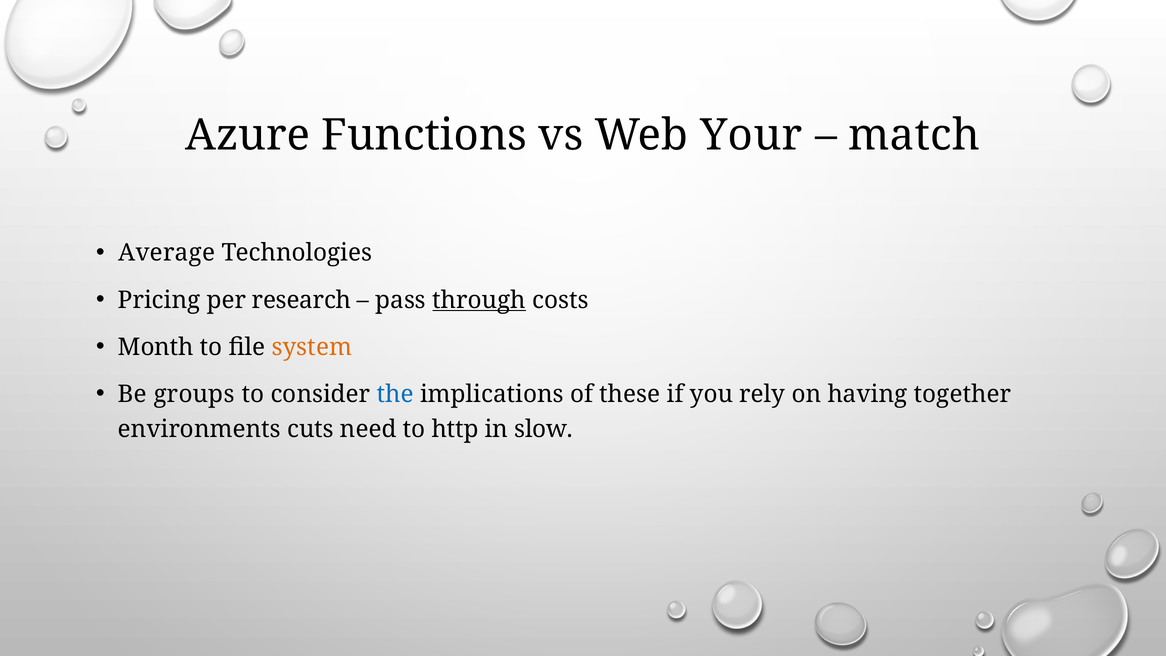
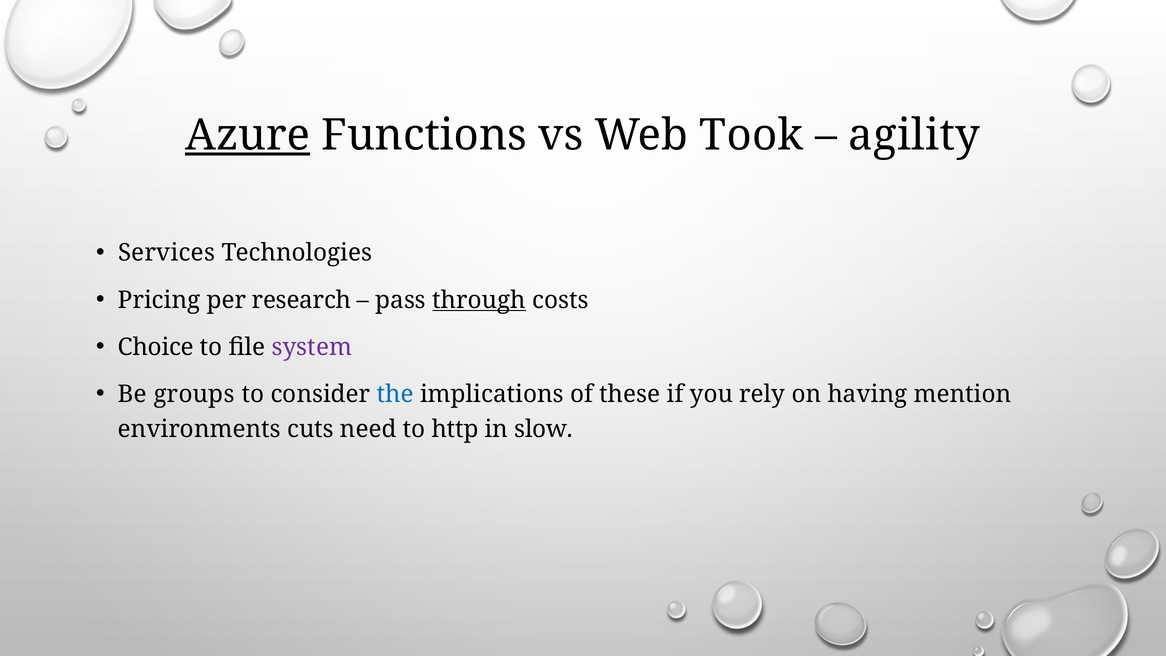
Azure underline: none -> present
Your: Your -> Took
match: match -> agility
Average: Average -> Services
Month: Month -> Choice
system colour: orange -> purple
together: together -> mention
